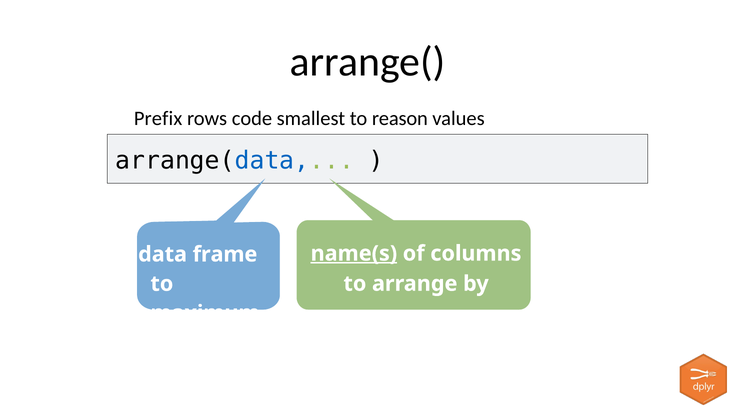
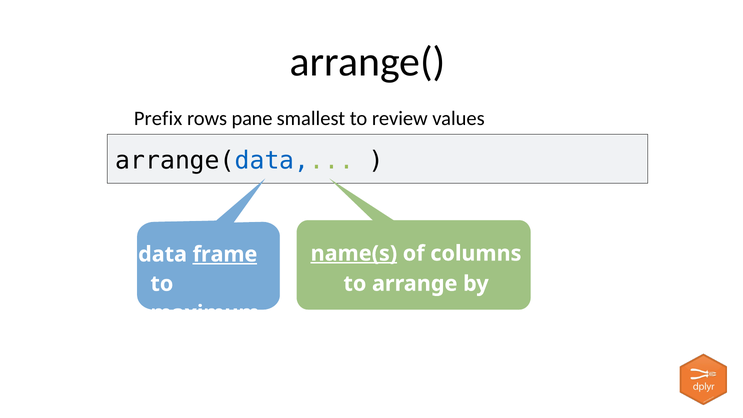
code: code -> pane
reason: reason -> review
frame underline: none -> present
